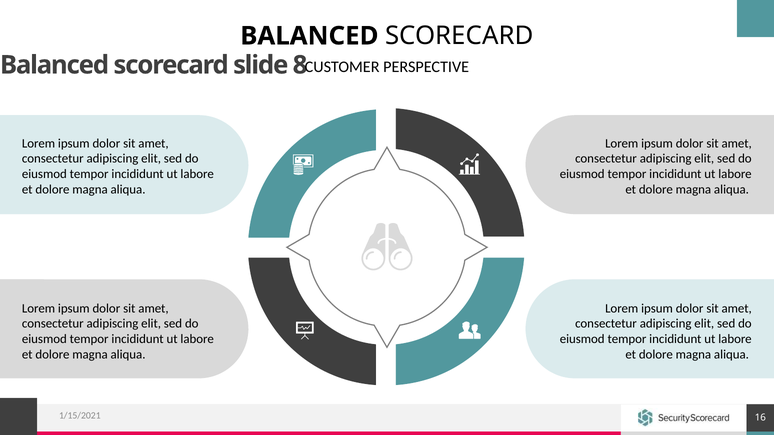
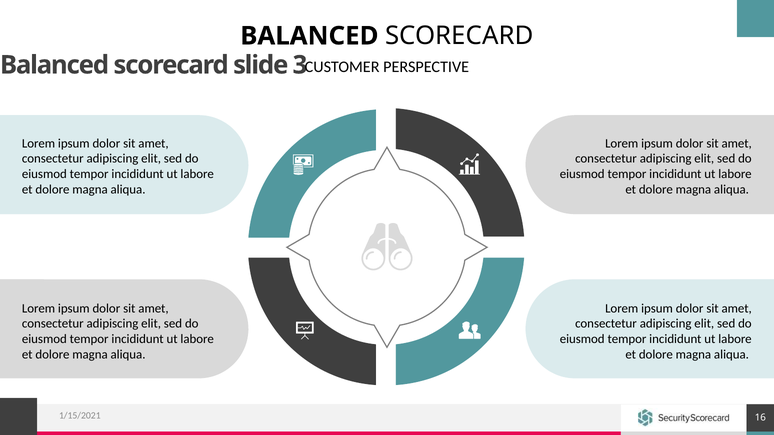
8: 8 -> 3
